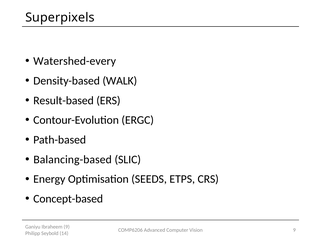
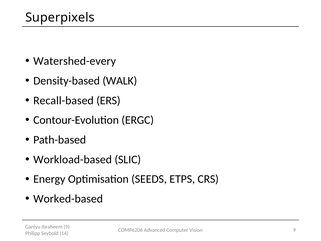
Result-based: Result-based -> Recall-based
Balancing-based: Balancing-based -> Workload-based
Concept-based: Concept-based -> Worked-based
